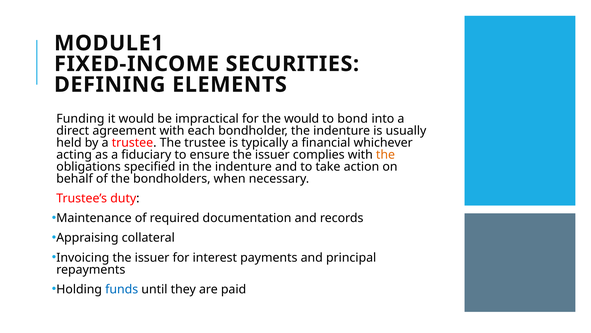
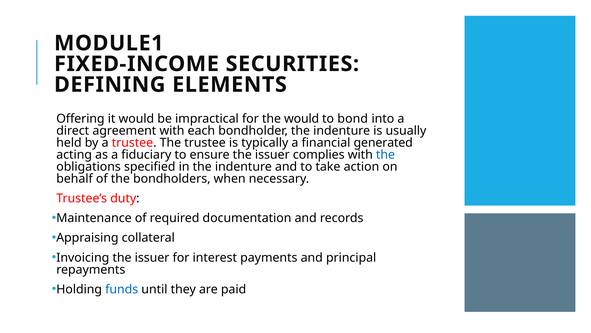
Funding: Funding -> Offering
whichever: whichever -> generated
the at (385, 154) colour: orange -> blue
